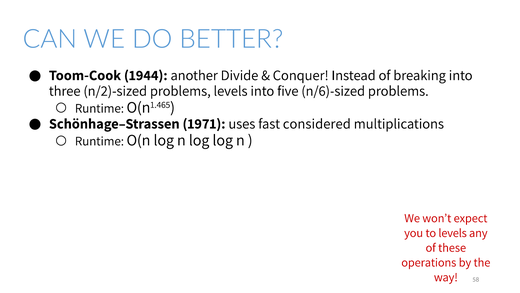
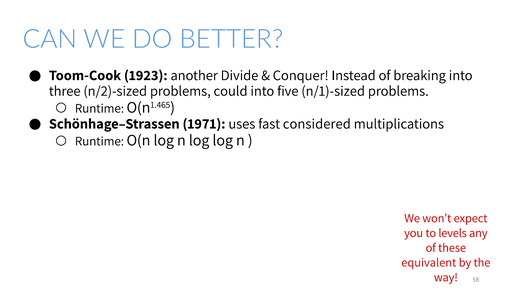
1944: 1944 -> 1923
problems levels: levels -> could
n/6)-sized: n/6)-sized -> n/1)-sized
operations: operations -> equivalent
